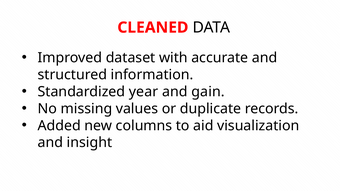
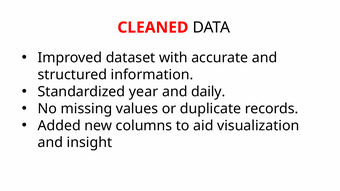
gain: gain -> daily
